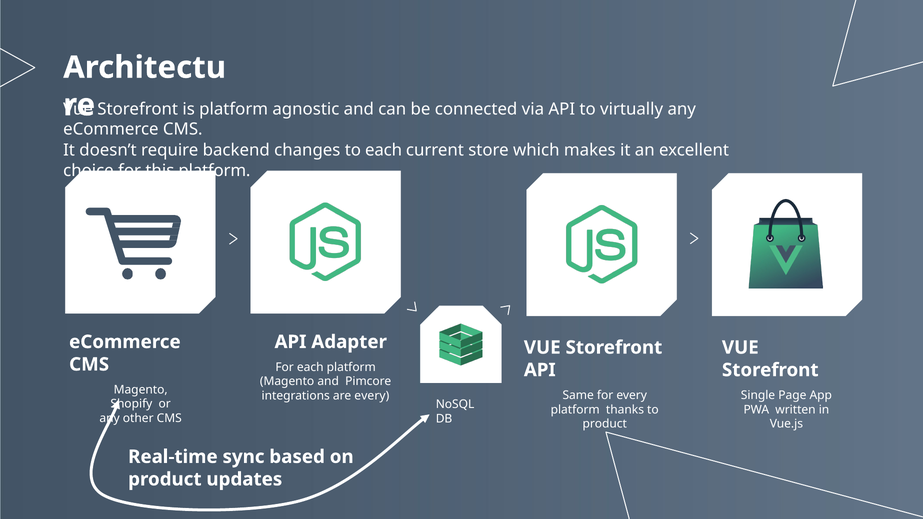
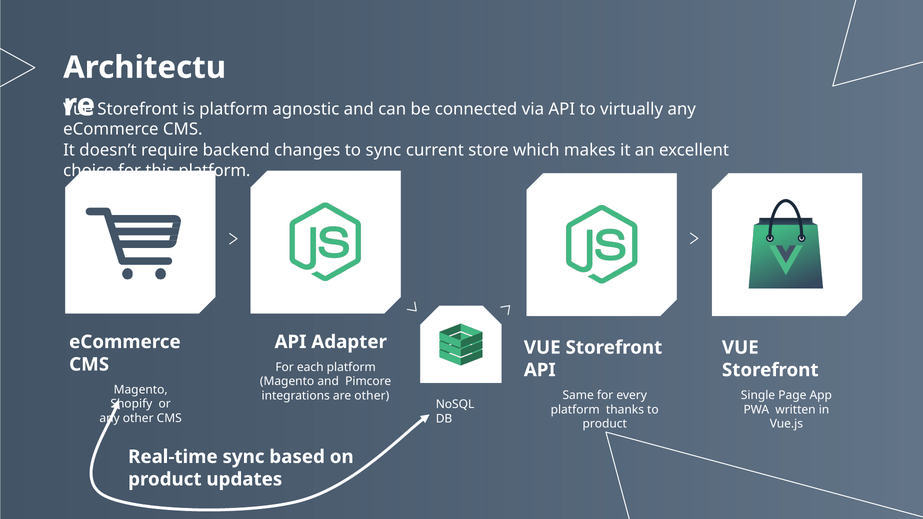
to each: each -> sync
are every: every -> other
